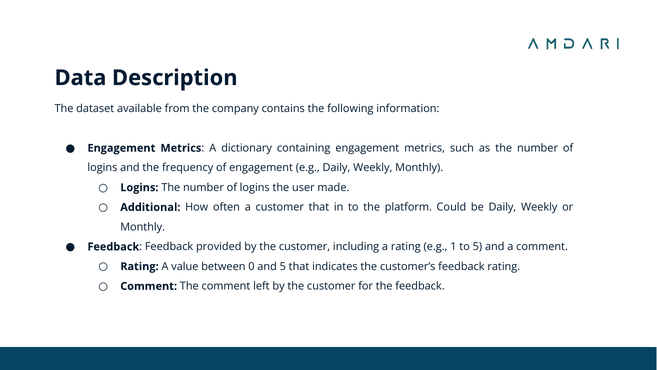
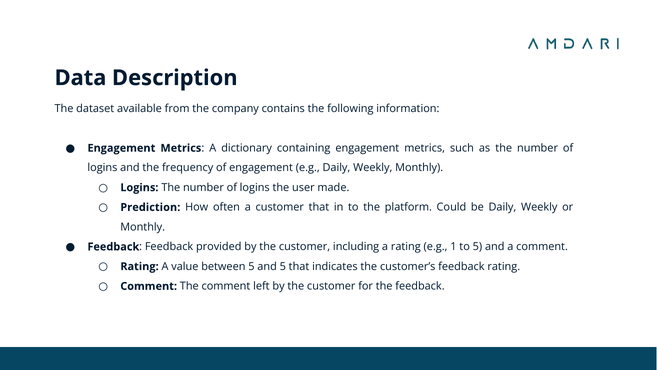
Additional: Additional -> Prediction
between 0: 0 -> 5
